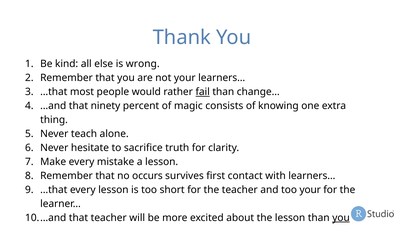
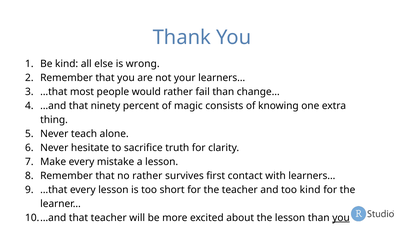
fail underline: present -> none
no occurs: occurs -> rather
too your: your -> kind
